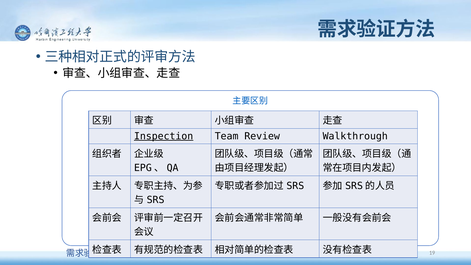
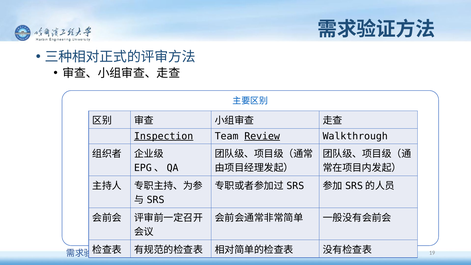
Review underline: none -> present
